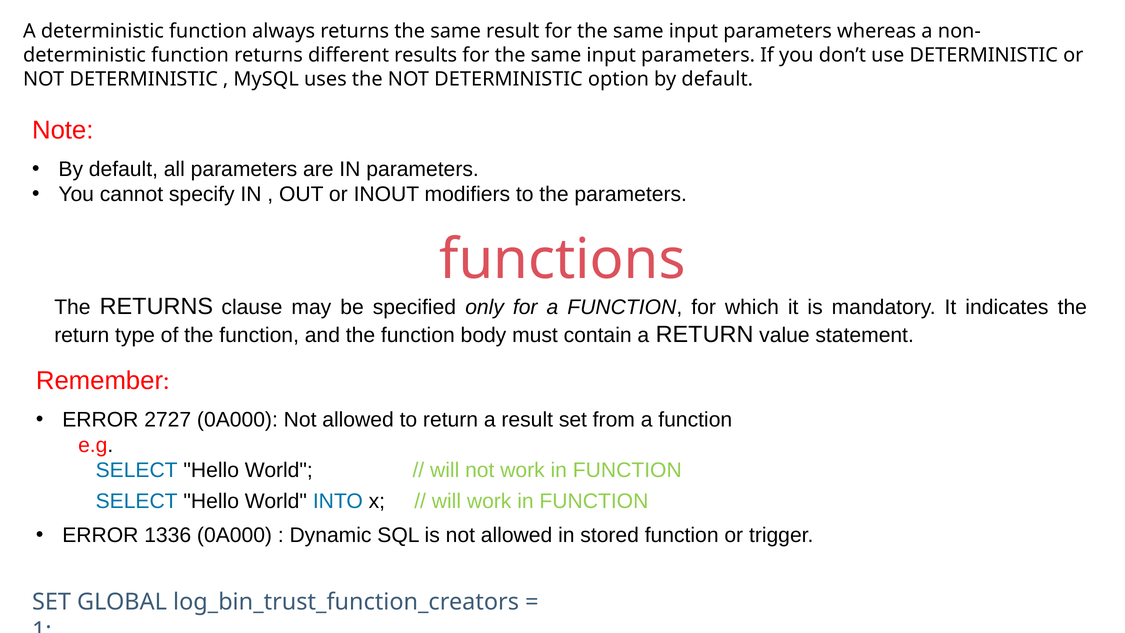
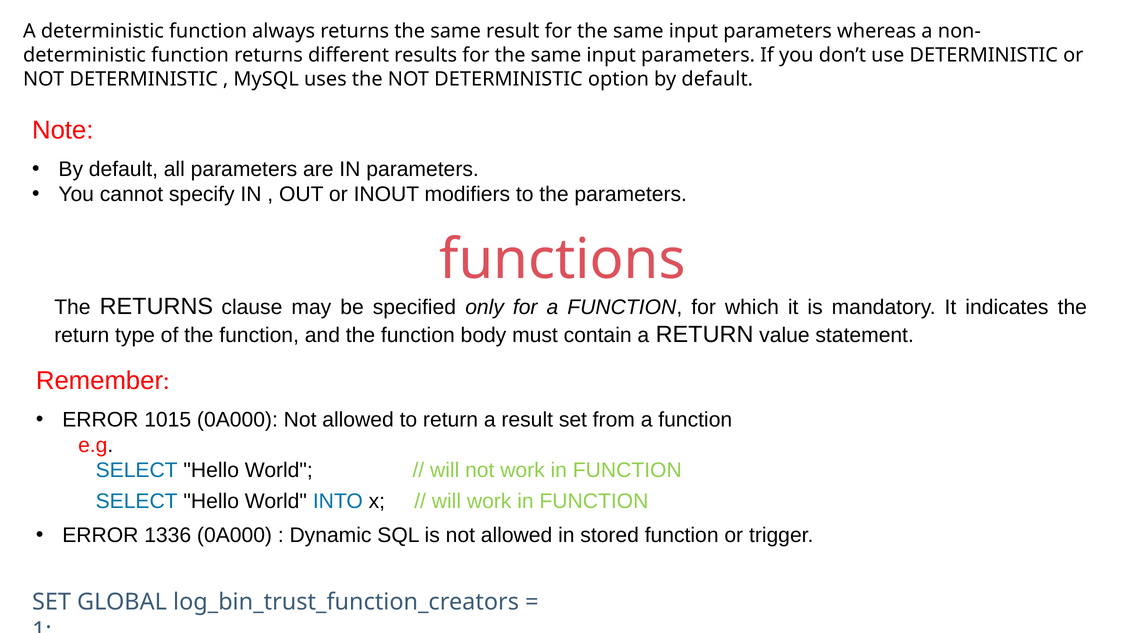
2727: 2727 -> 1015
